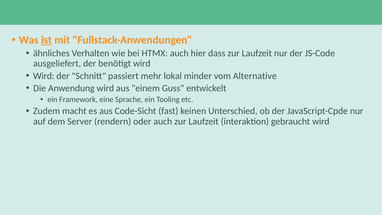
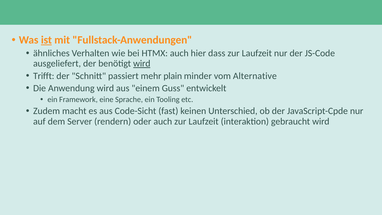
wird at (142, 64) underline: none -> present
Wird at (44, 76): Wird -> Trifft
lokal: lokal -> plain
